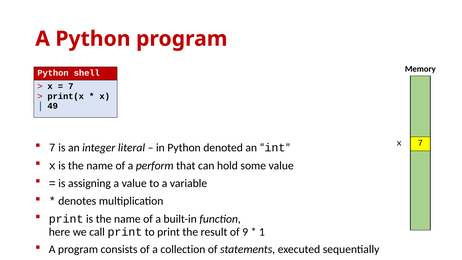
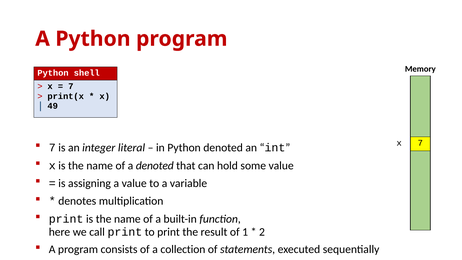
a perform: perform -> denoted
9: 9 -> 1
1: 1 -> 2
